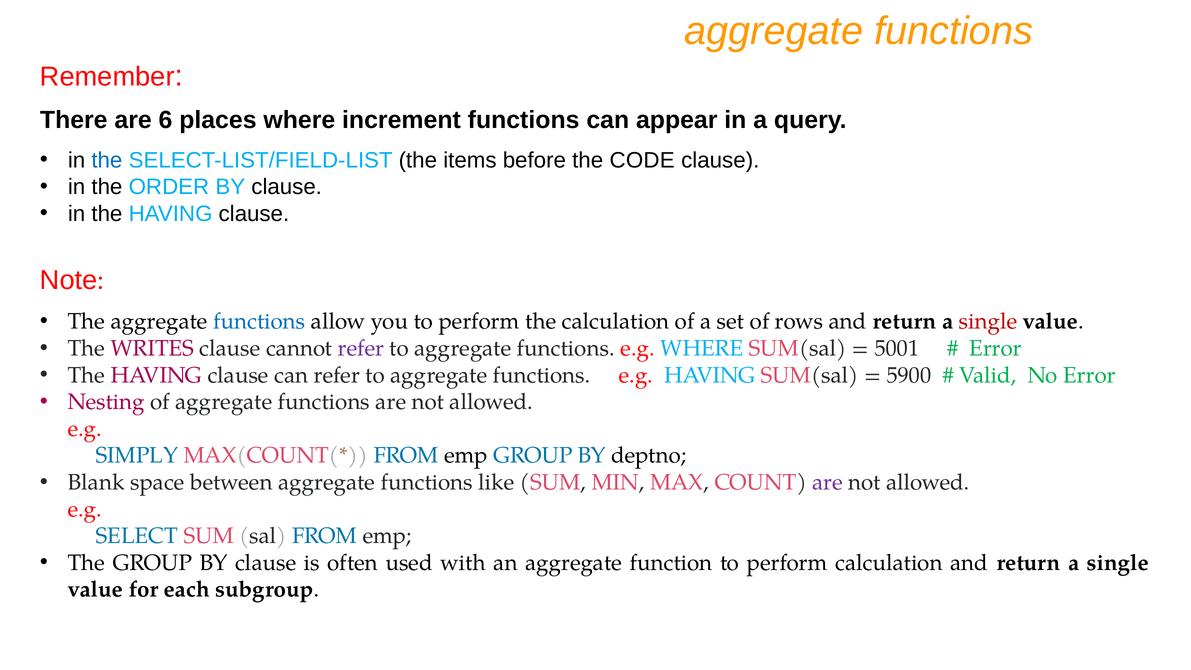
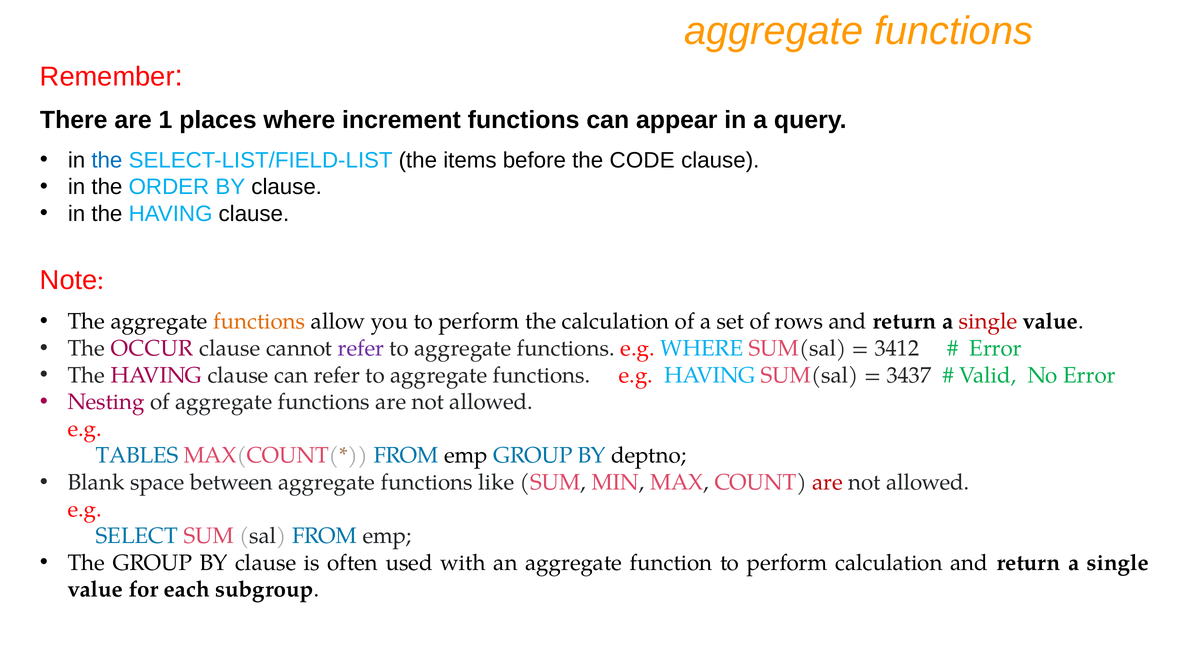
6: 6 -> 1
functions at (259, 322) colour: blue -> orange
WRITES: WRITES -> OCCUR
5001: 5001 -> 3412
5900: 5900 -> 3437
SIMPLY: SIMPLY -> TABLES
are at (828, 482) colour: purple -> red
